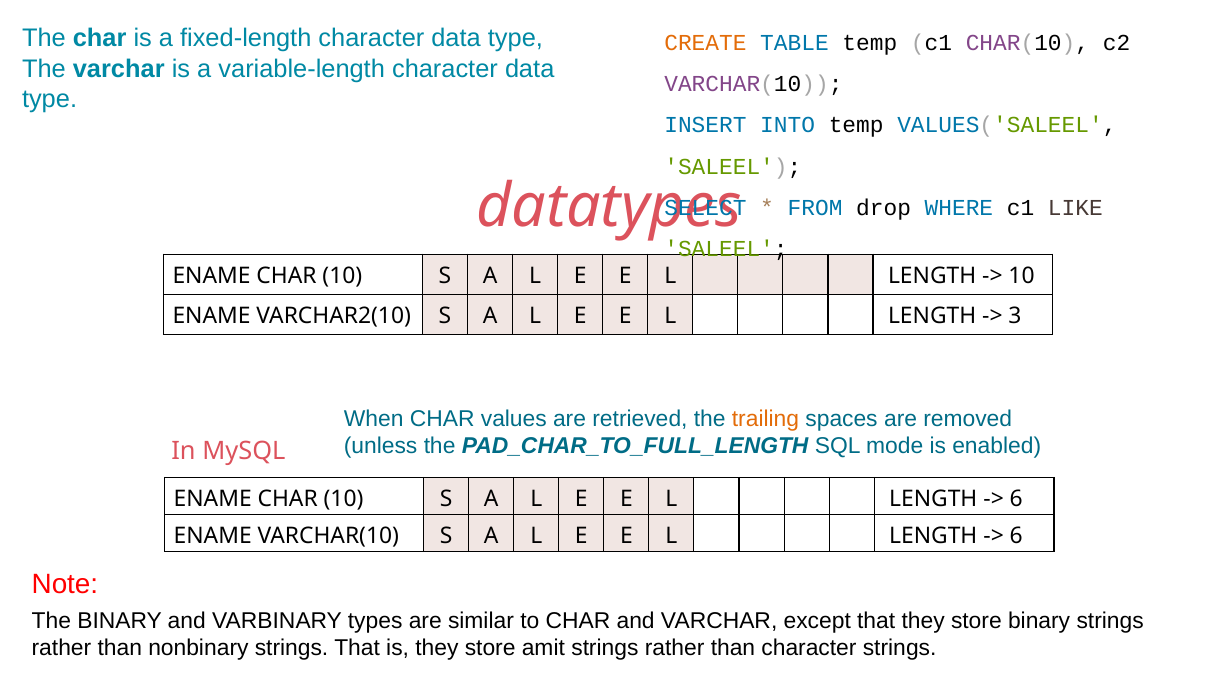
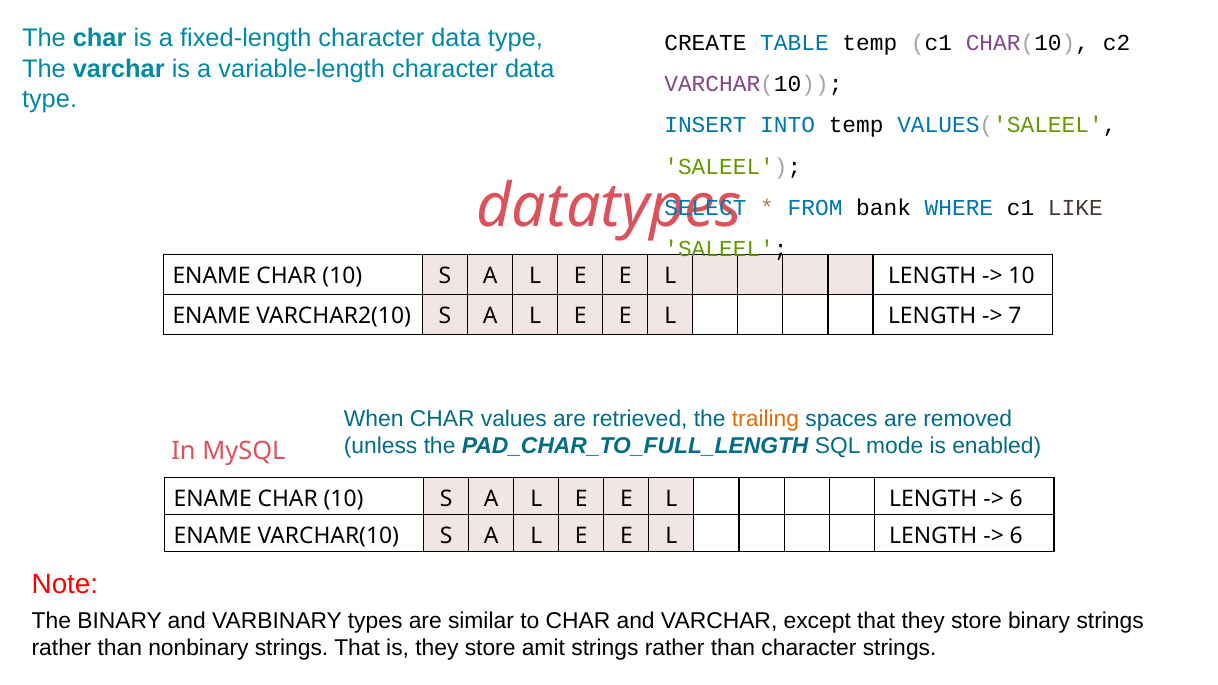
CREATE colour: orange -> black
drop: drop -> bank
3: 3 -> 7
